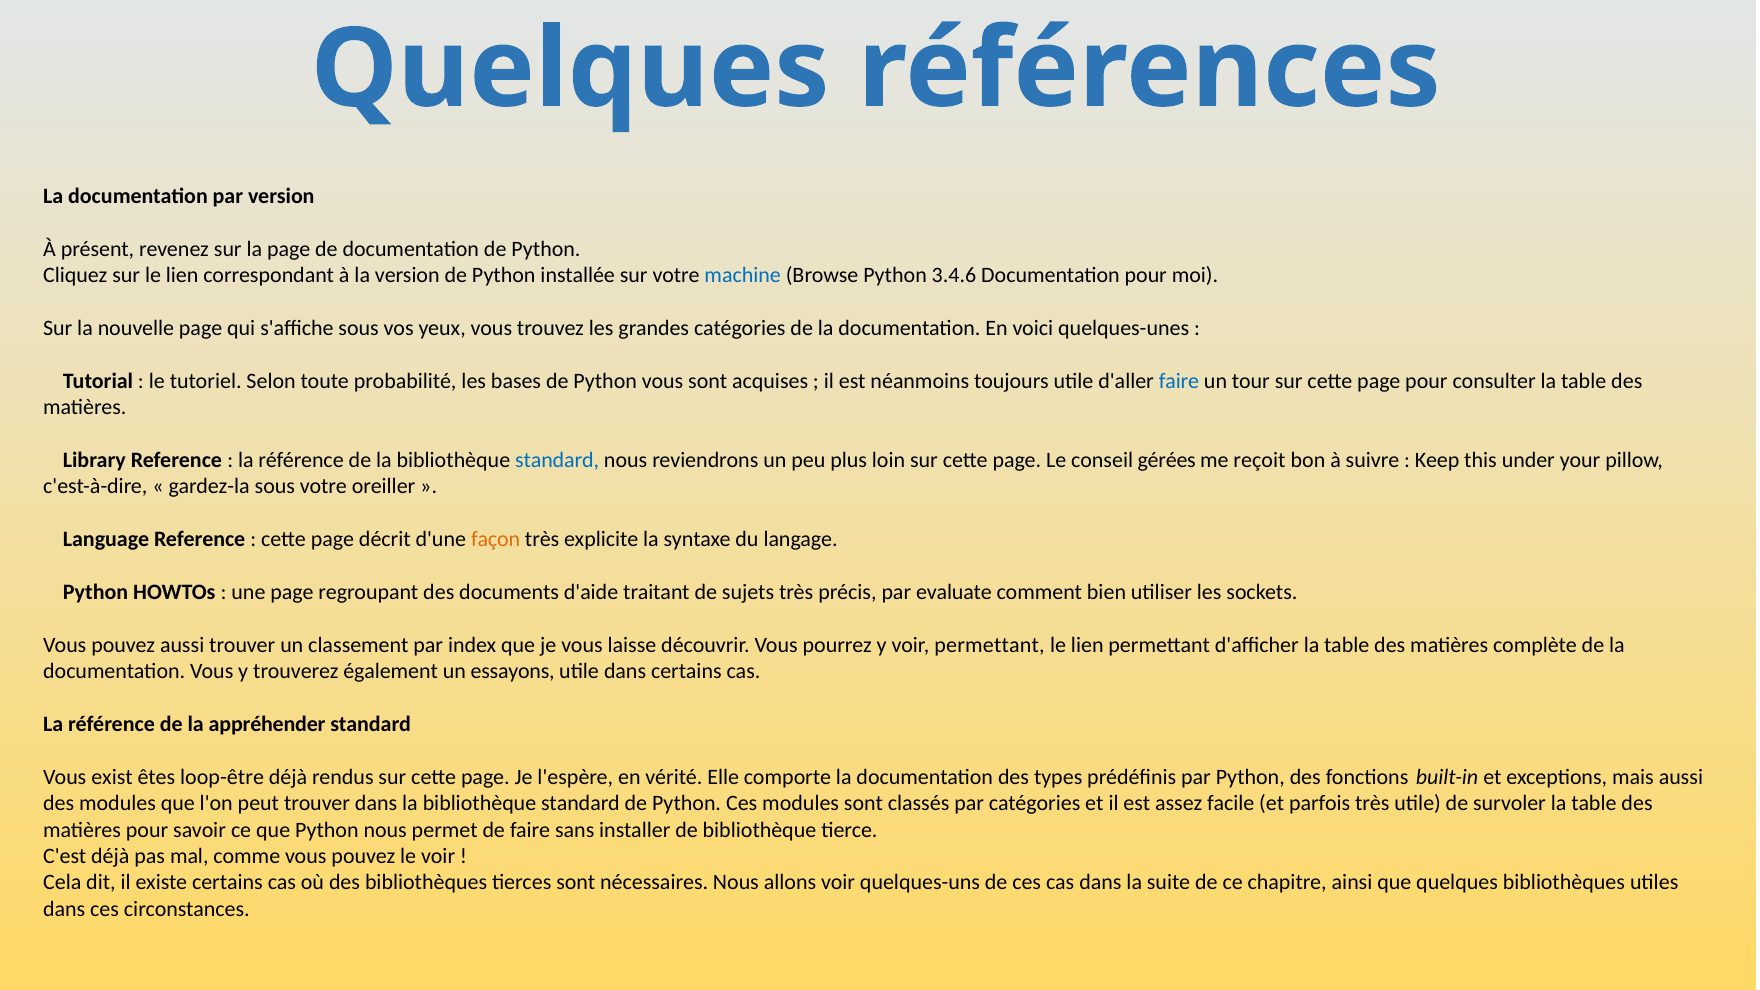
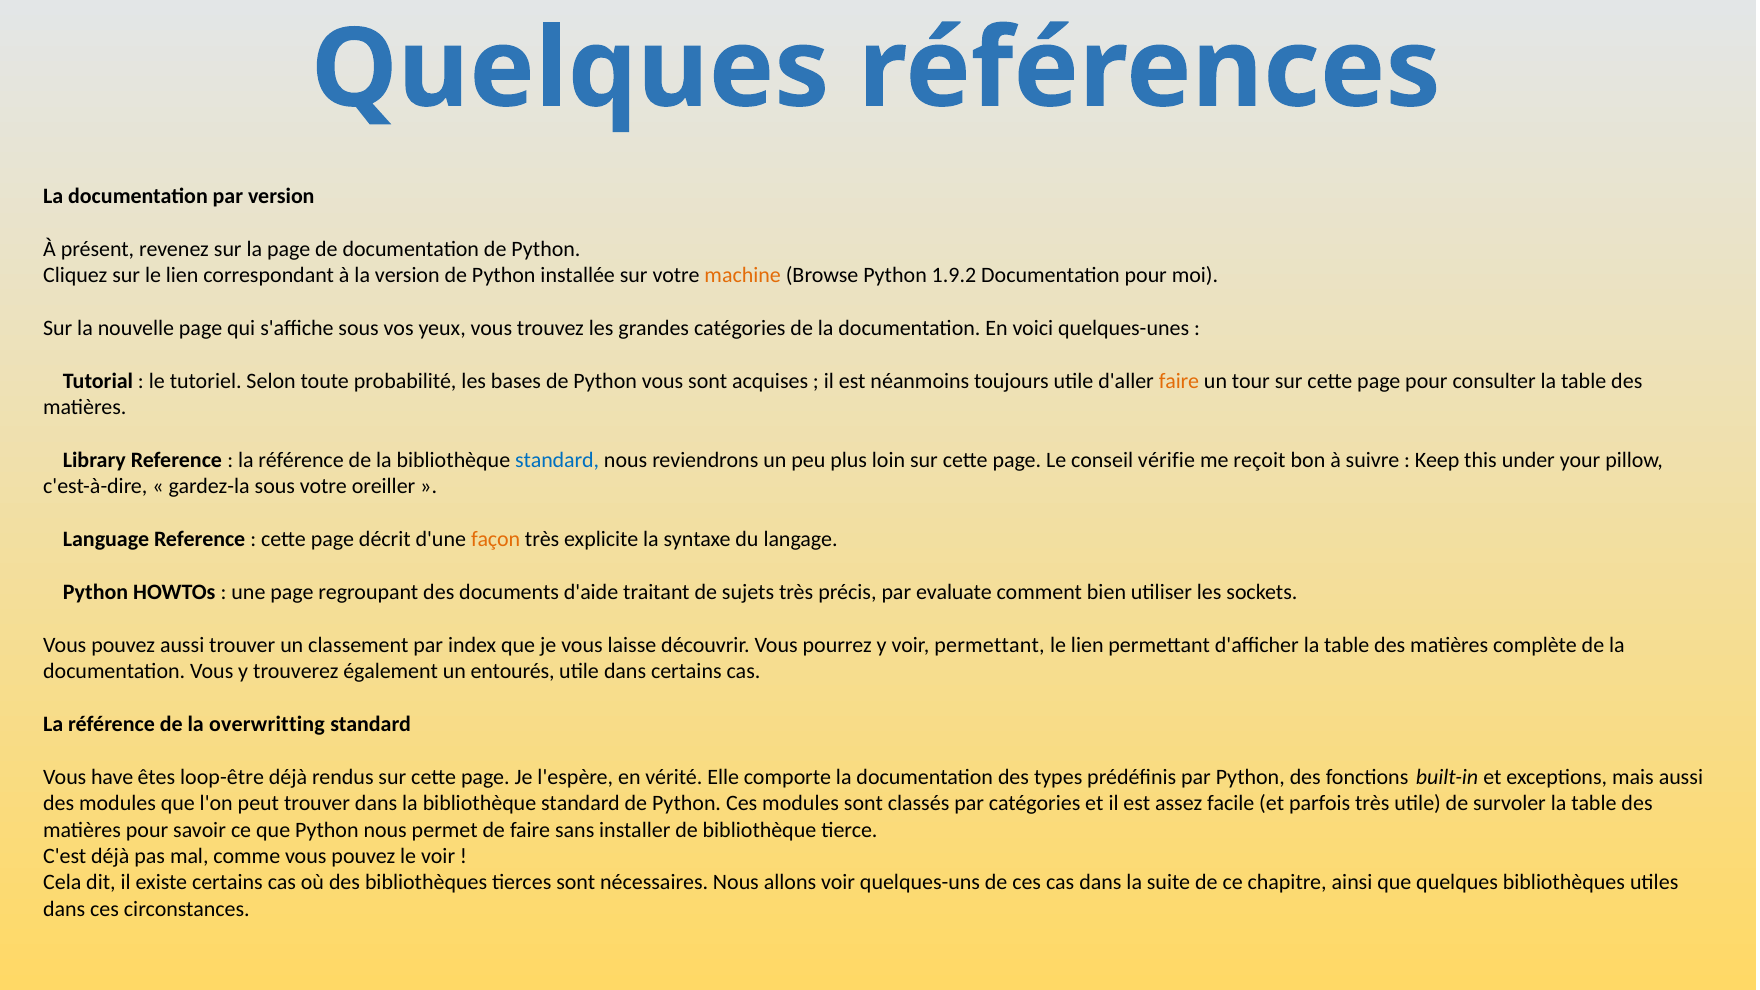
machine colour: blue -> orange
3.4.6: 3.4.6 -> 1.9.2
faire at (1179, 381) colour: blue -> orange
gérées: gérées -> vérifie
essayons: essayons -> entourés
appréhender: appréhender -> overwritting
exist: exist -> have
